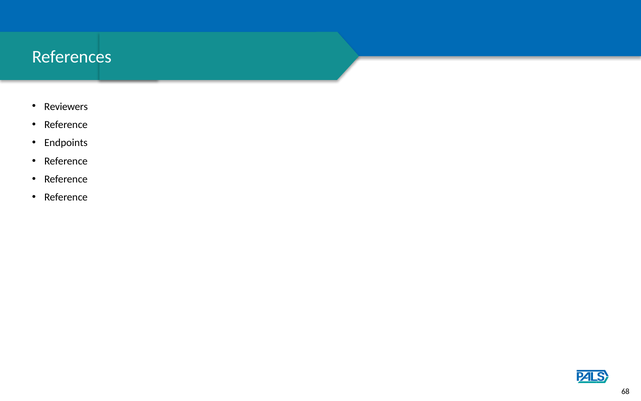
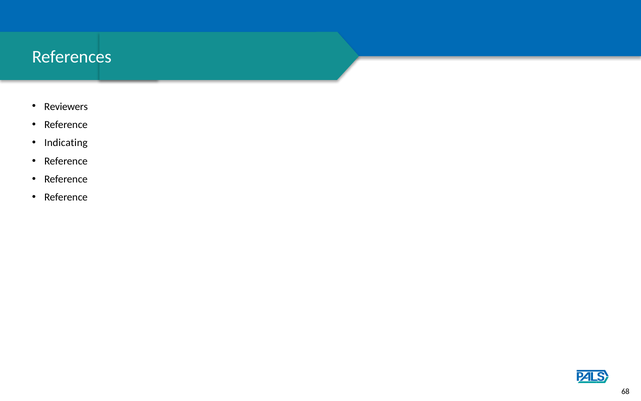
Endpoints: Endpoints -> Indicating
